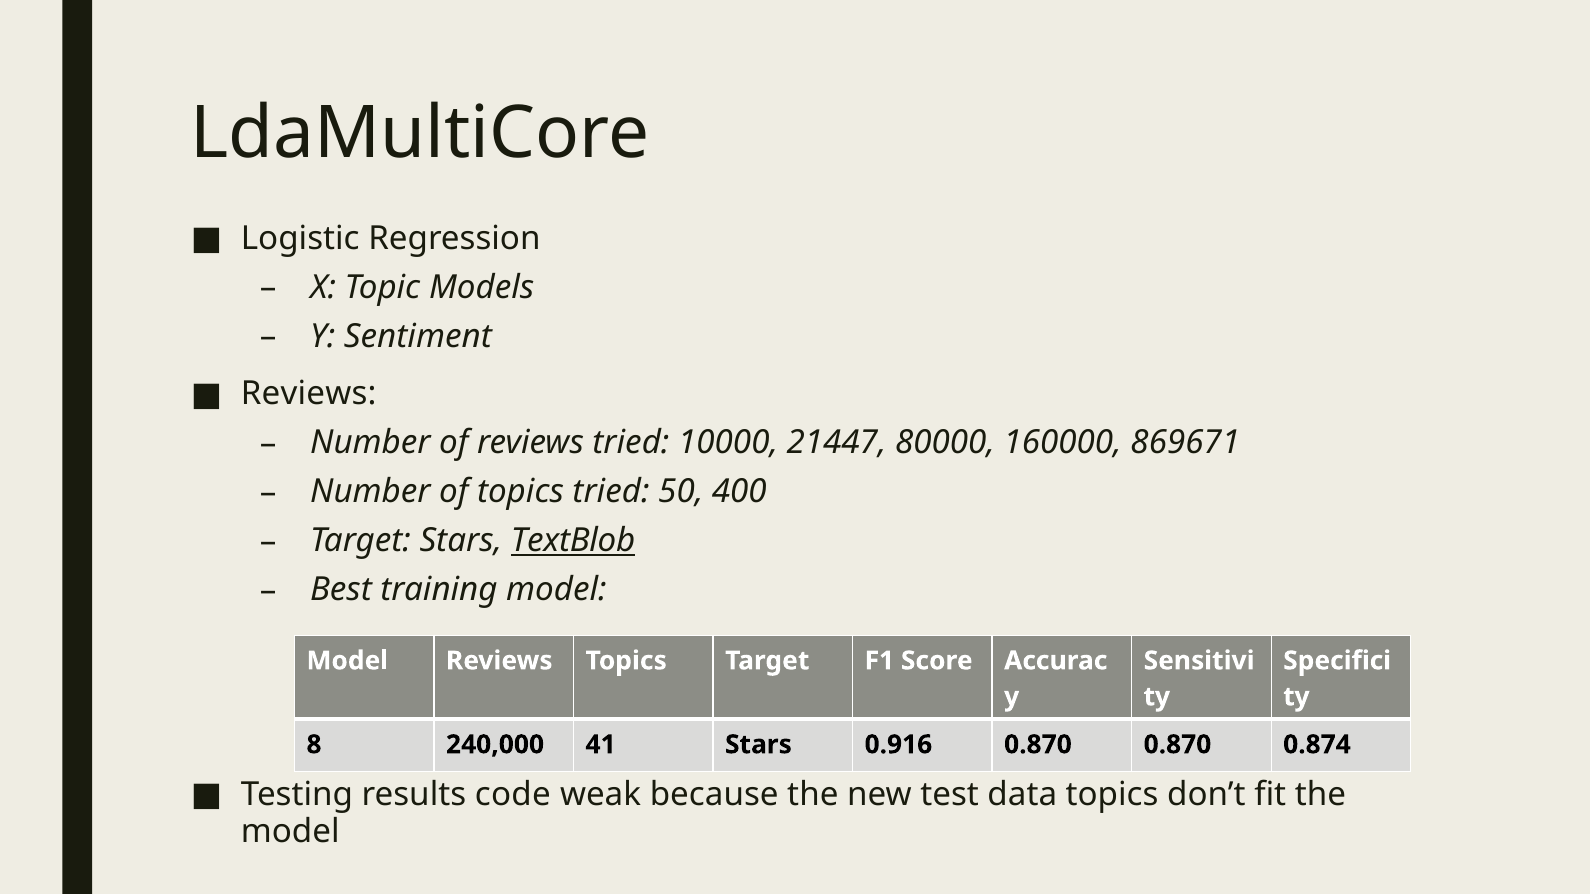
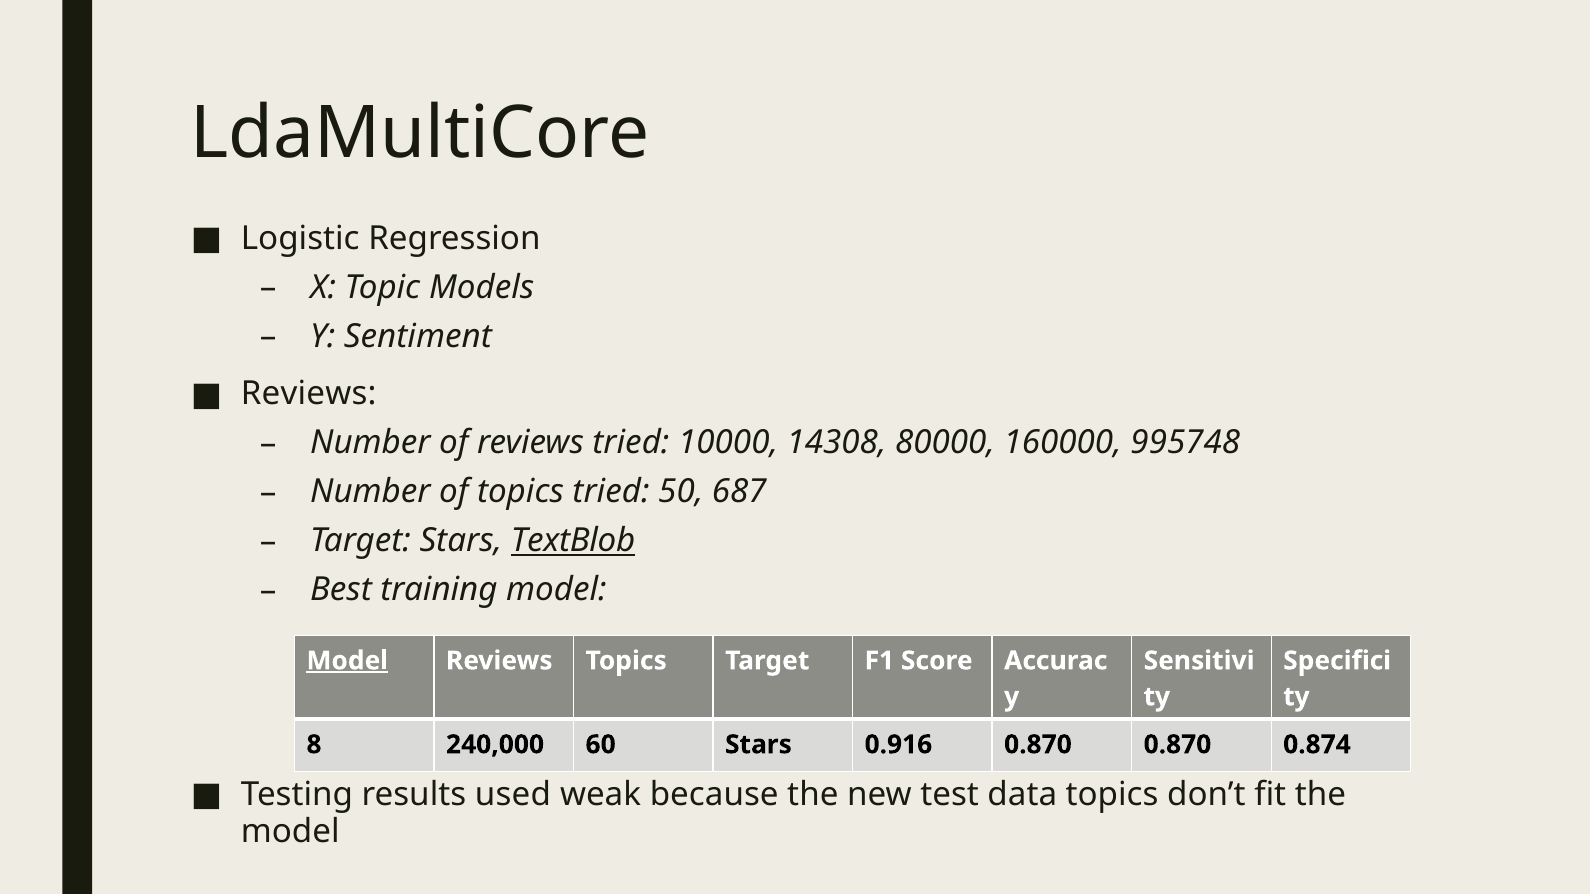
21447: 21447 -> 14308
869671: 869671 -> 995748
400: 400 -> 687
Model at (347, 661) underline: none -> present
41: 41 -> 60
code: code -> used
